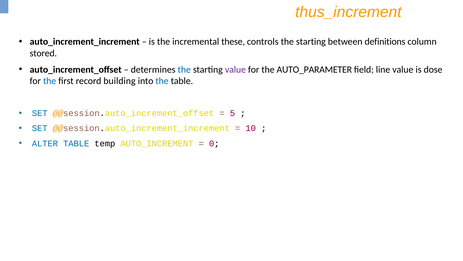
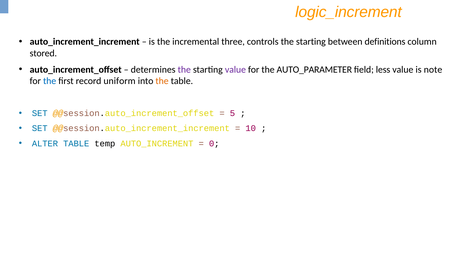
thus_increment: thus_increment -> logic_increment
these: these -> three
the at (184, 69) colour: blue -> purple
line: line -> less
dose: dose -> note
building: building -> uniform
the at (162, 81) colour: blue -> orange
